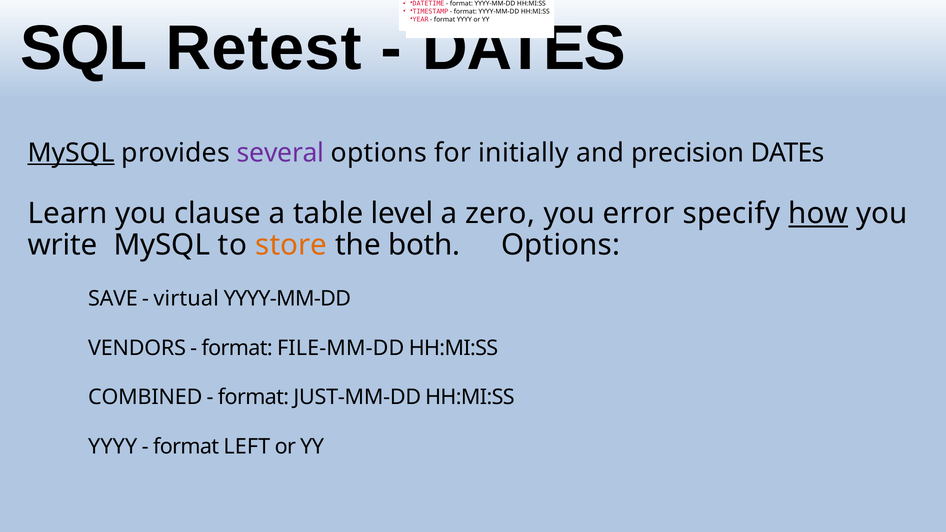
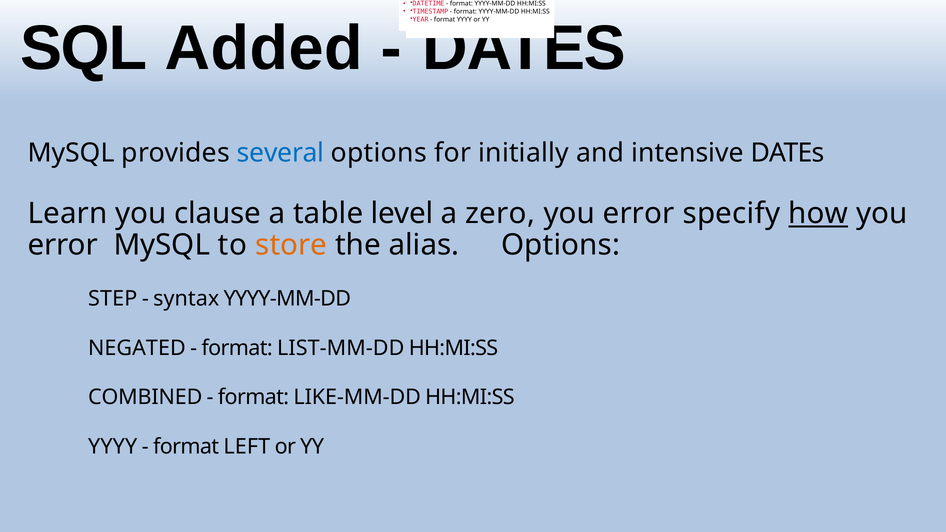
Retest: Retest -> Added
MySQL at (71, 153) underline: present -> none
several colour: purple -> blue
precision: precision -> intensive
write at (63, 245): write -> error
both: both -> alias
SAVE: SAVE -> STEP
virtual: virtual -> syntax
VENDORS: VENDORS -> NEGATED
FILE-MM-DD: FILE-MM-DD -> LIST-MM-DD
JUST-MM-DD: JUST-MM-DD -> LIKE-MM-DD
